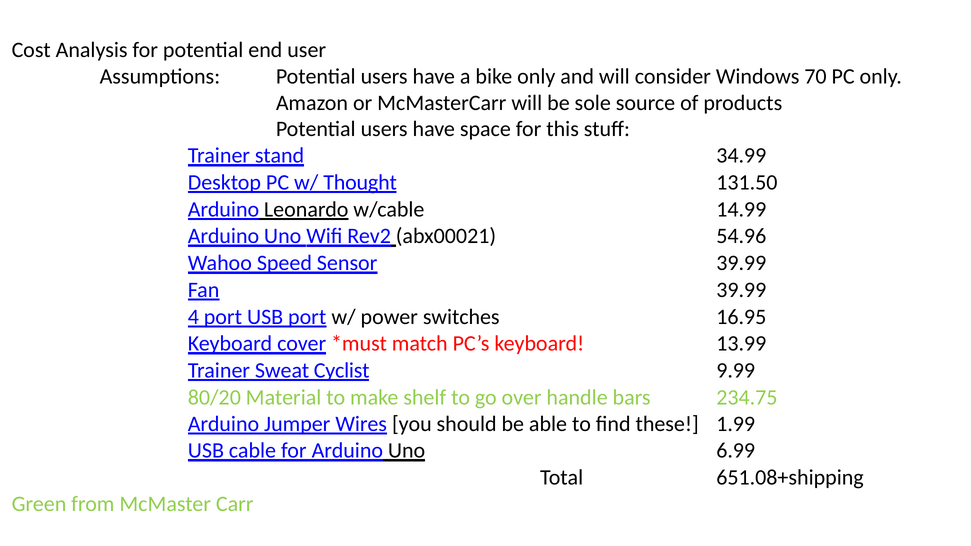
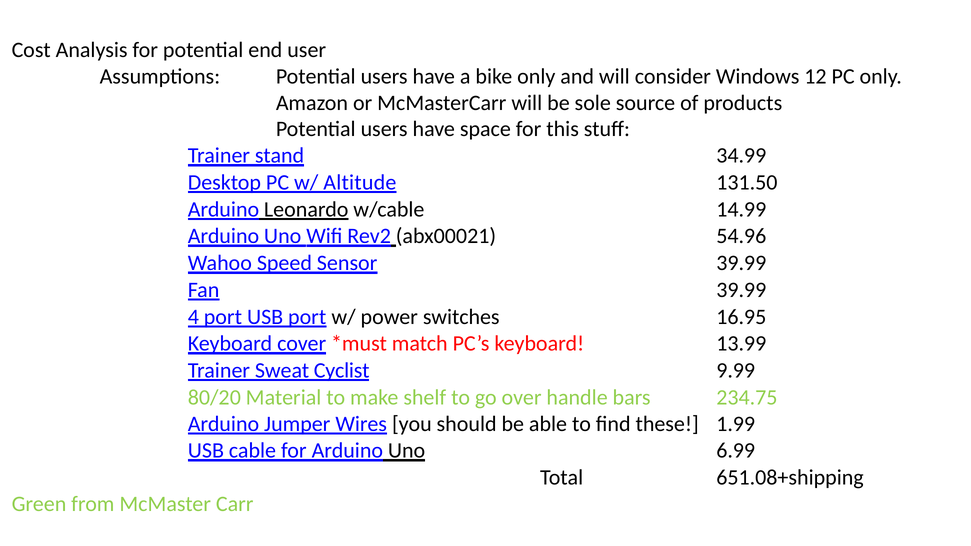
70: 70 -> 12
Thought: Thought -> Altitude
